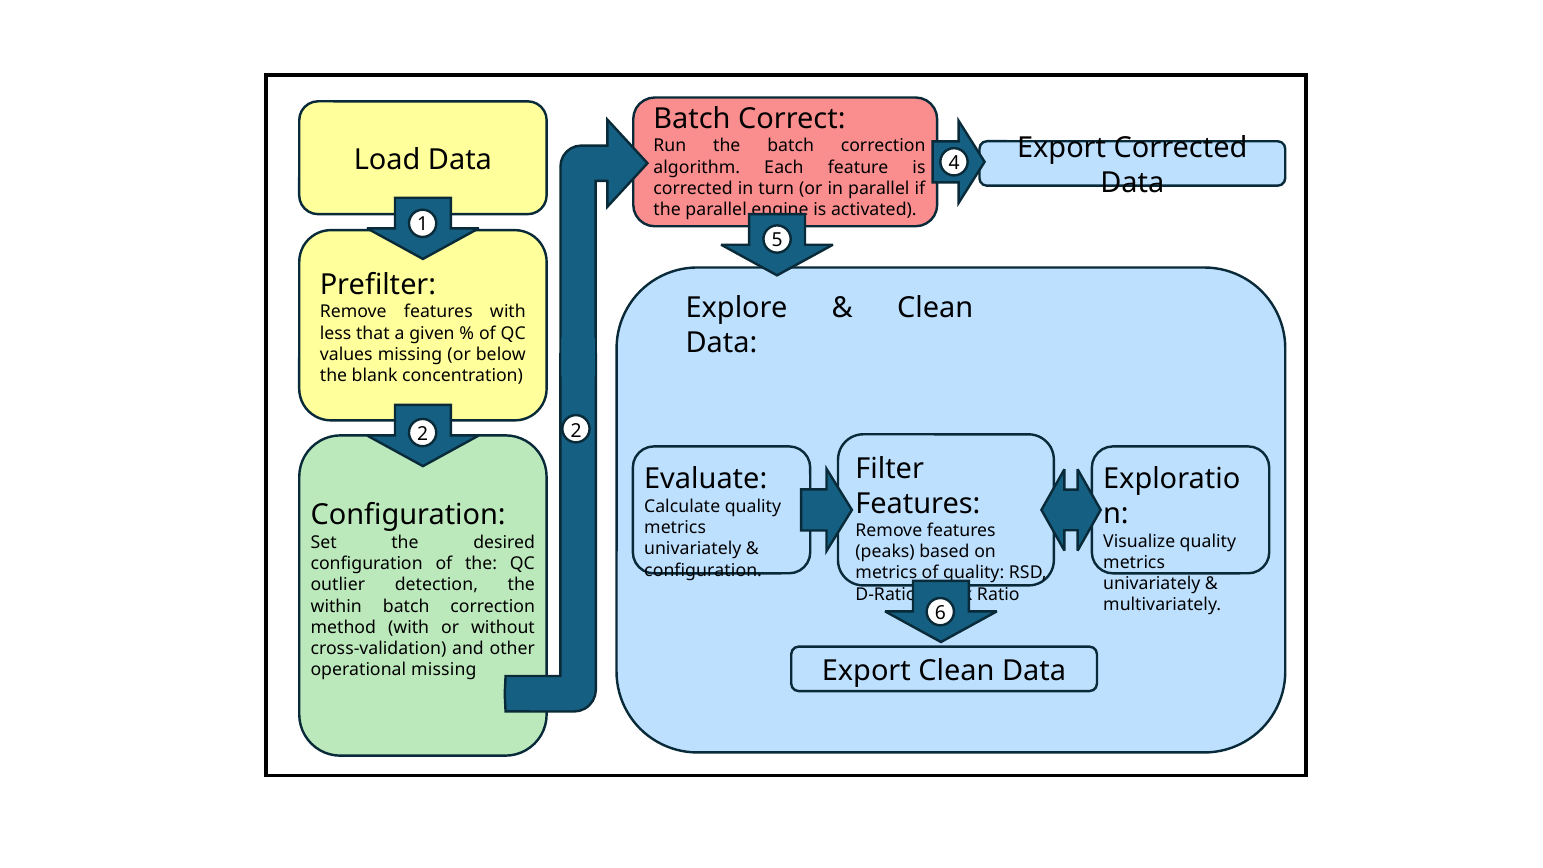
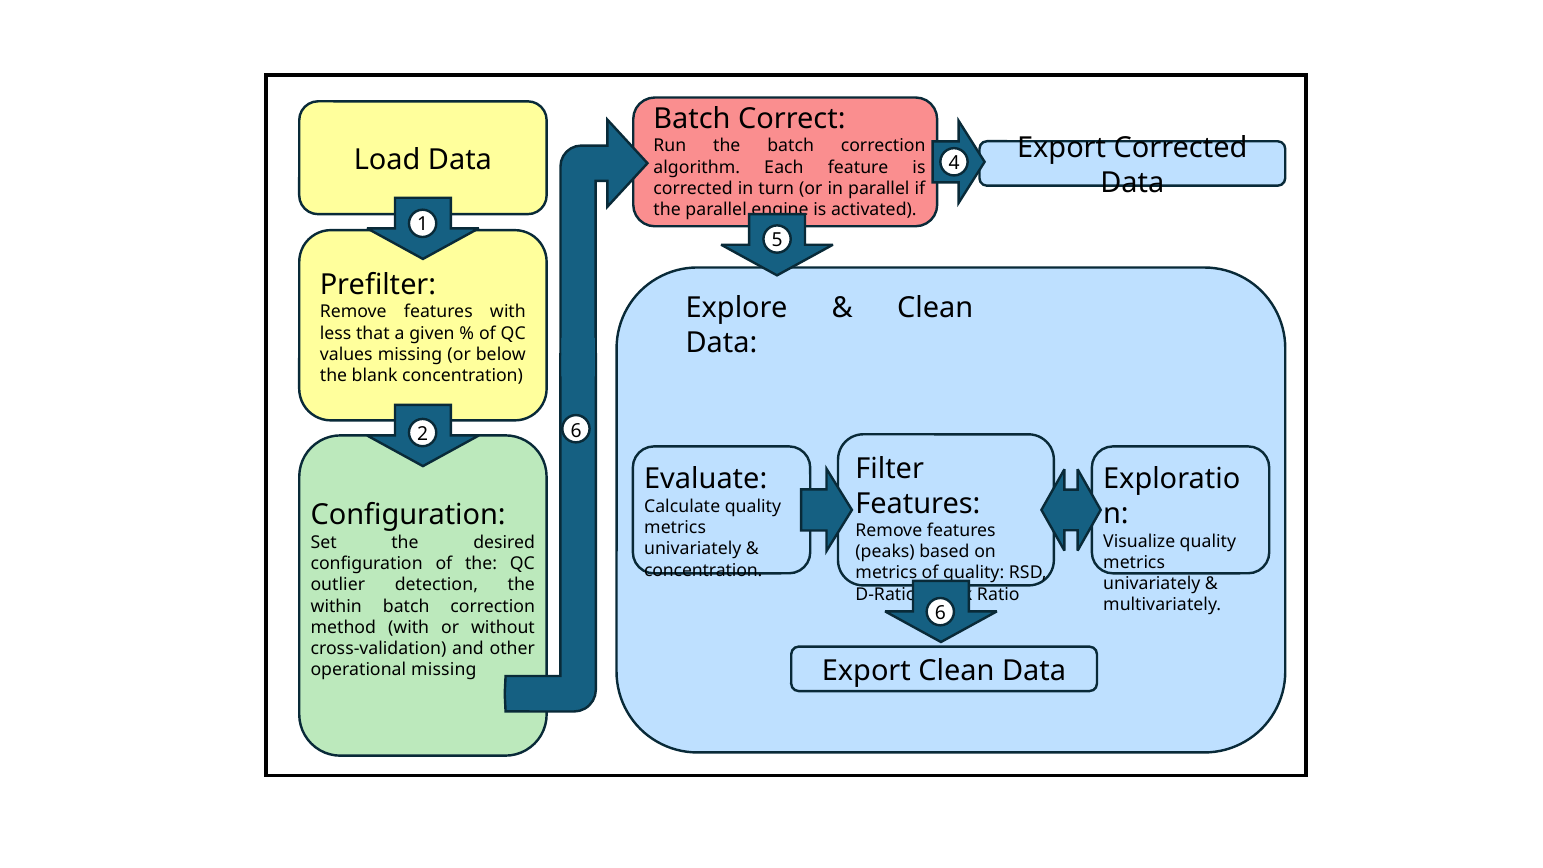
2 2: 2 -> 6
configuration at (703, 570): configuration -> concentration
